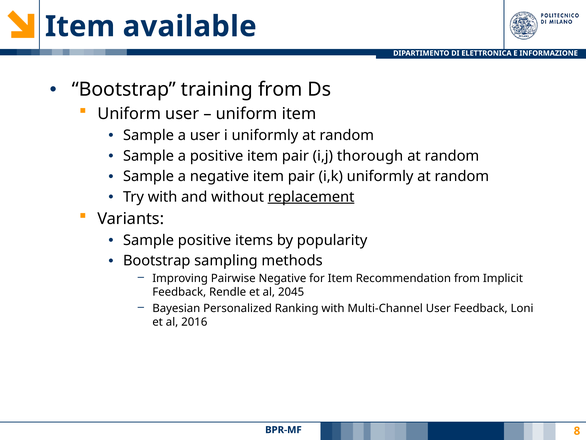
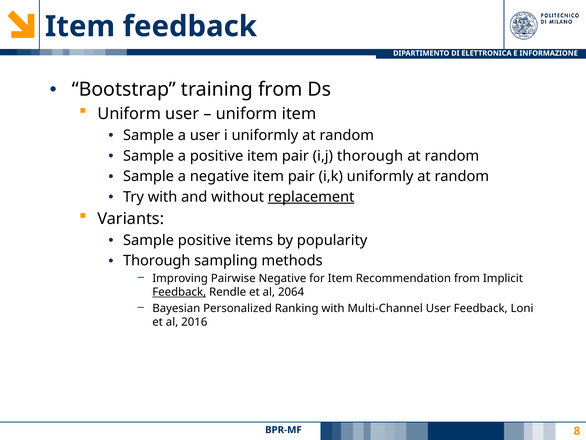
Item available: available -> feedback
Bootstrap at (157, 261): Bootstrap -> Thorough
Feedback at (179, 292) underline: none -> present
2045: 2045 -> 2064
